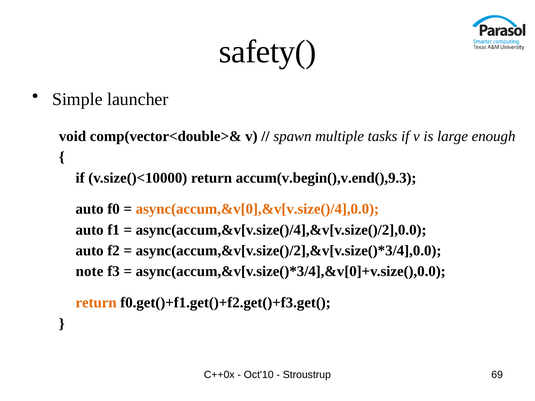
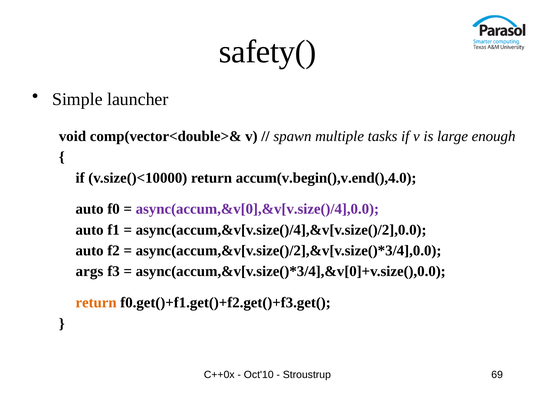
accum(v.begin(),v.end(),9.3: accum(v.begin(),v.end(),9.3 -> accum(v.begin(),v.end(),4.0
async(accum,&v[0],&v[v.size()/4],0.0 colour: orange -> purple
note: note -> args
